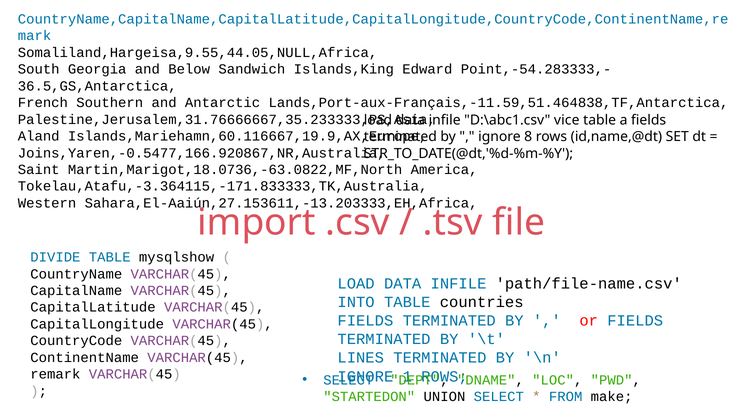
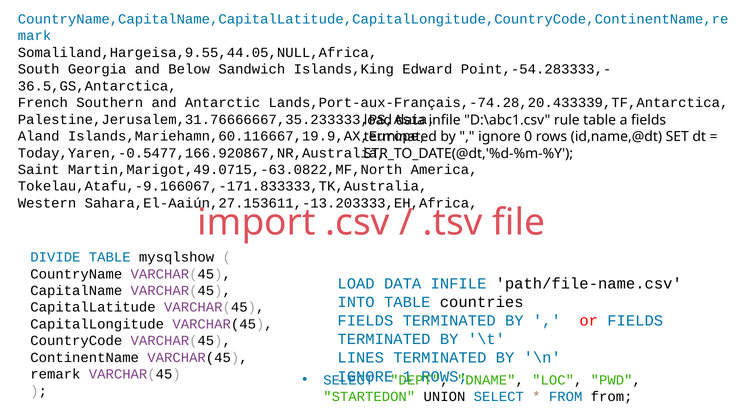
Lands,Port-aux-Français,-11.59,51.464838,TF,Antarctica: Lands,Port-aux-Français,-11.59,51.464838,TF,Antarctica -> Lands,Port-aux-Français,-74.28,20.433339,TF,Antarctica
vice: vice -> rule
8: 8 -> 0
Joins,Yaren,-0.5477,166.920867,NR,Australia: Joins,Yaren,-0.5477,166.920867,NR,Australia -> Today,Yaren,-0.5477,166.920867,NR,Australia
Martin,Marigot,18.0736,-63.0822,MF,North: Martin,Marigot,18.0736,-63.0822,MF,North -> Martin,Marigot,49.0715,-63.0822,MF,North
Tokelau,Atafu,-3.364115,-171.833333,TK,Australia: Tokelau,Atafu,-3.364115,-171.833333,TK,Australia -> Tokelau,Atafu,-9.166067,-171.833333,TK,Australia
FROM make: make -> from
